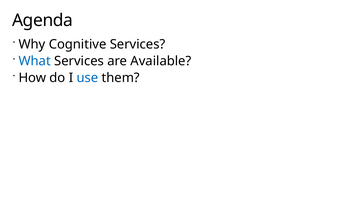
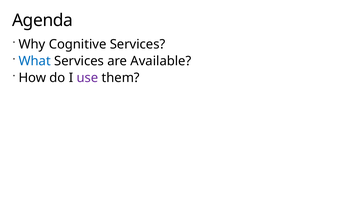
use colour: blue -> purple
